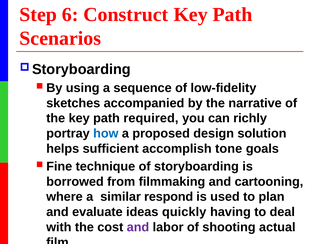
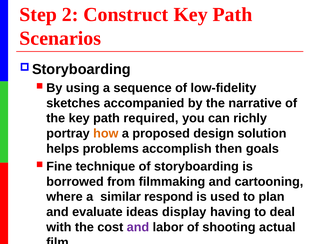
6: 6 -> 2
how colour: blue -> orange
sufficient: sufficient -> problems
tone: tone -> then
quickly: quickly -> display
